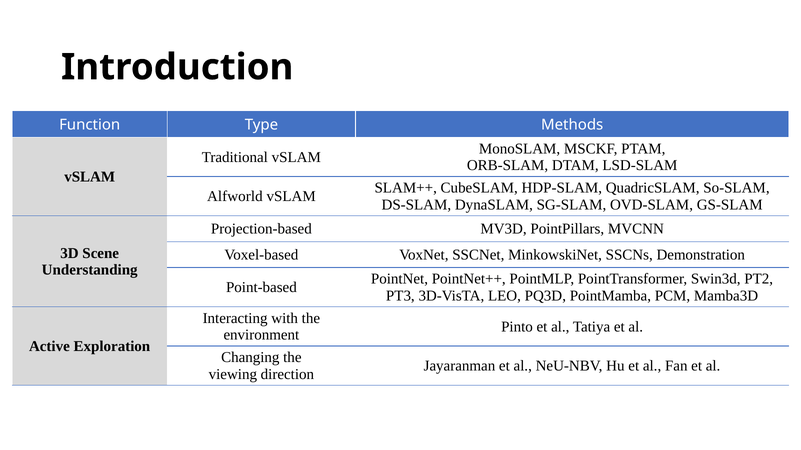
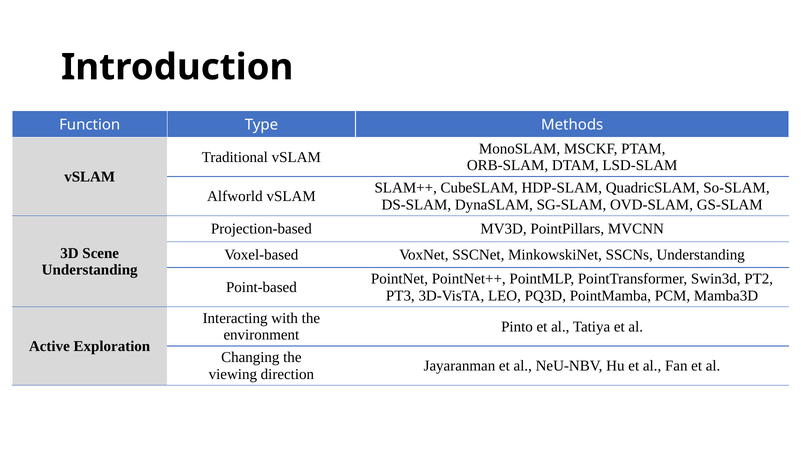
SSCNs Demonstration: Demonstration -> Understanding
